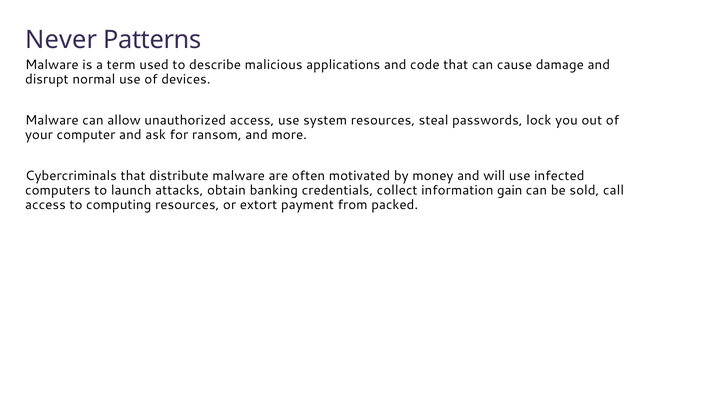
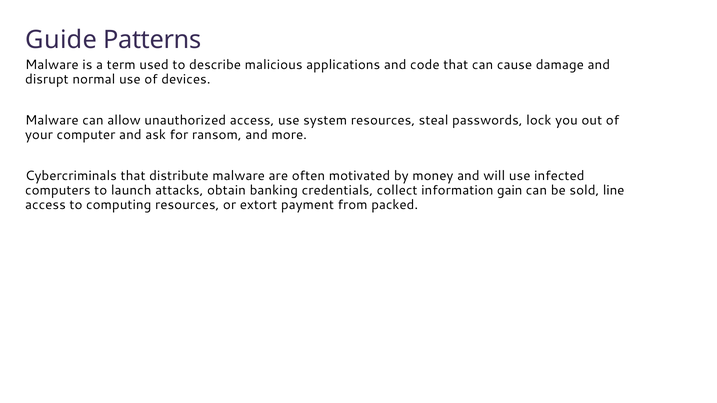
Never: Never -> Guide
call: call -> line
